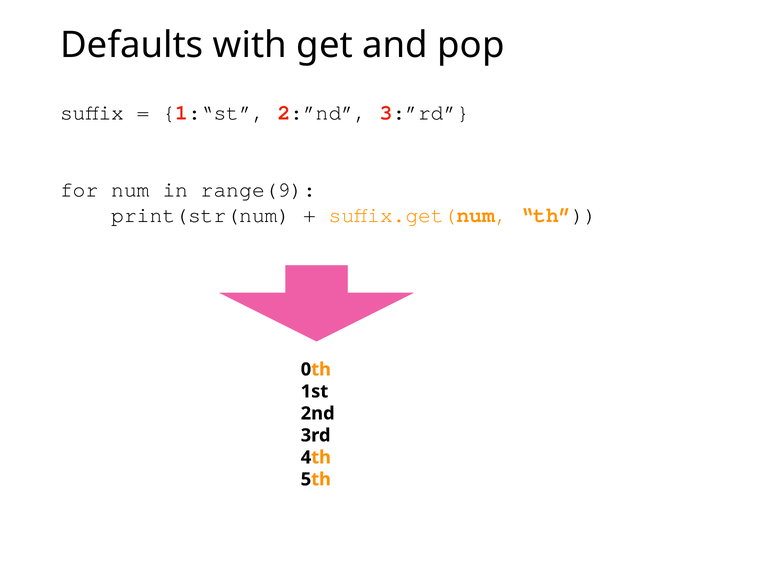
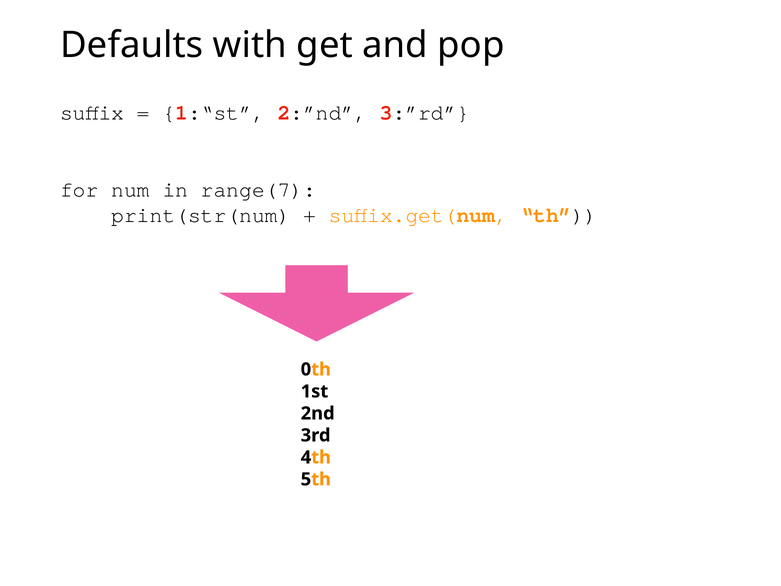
range(9: range(9 -> range(7
